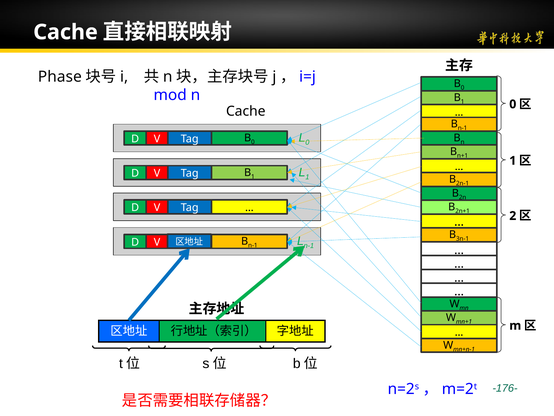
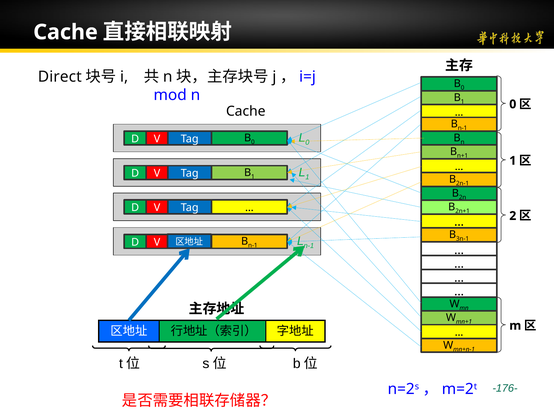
Phase: Phase -> Direct
